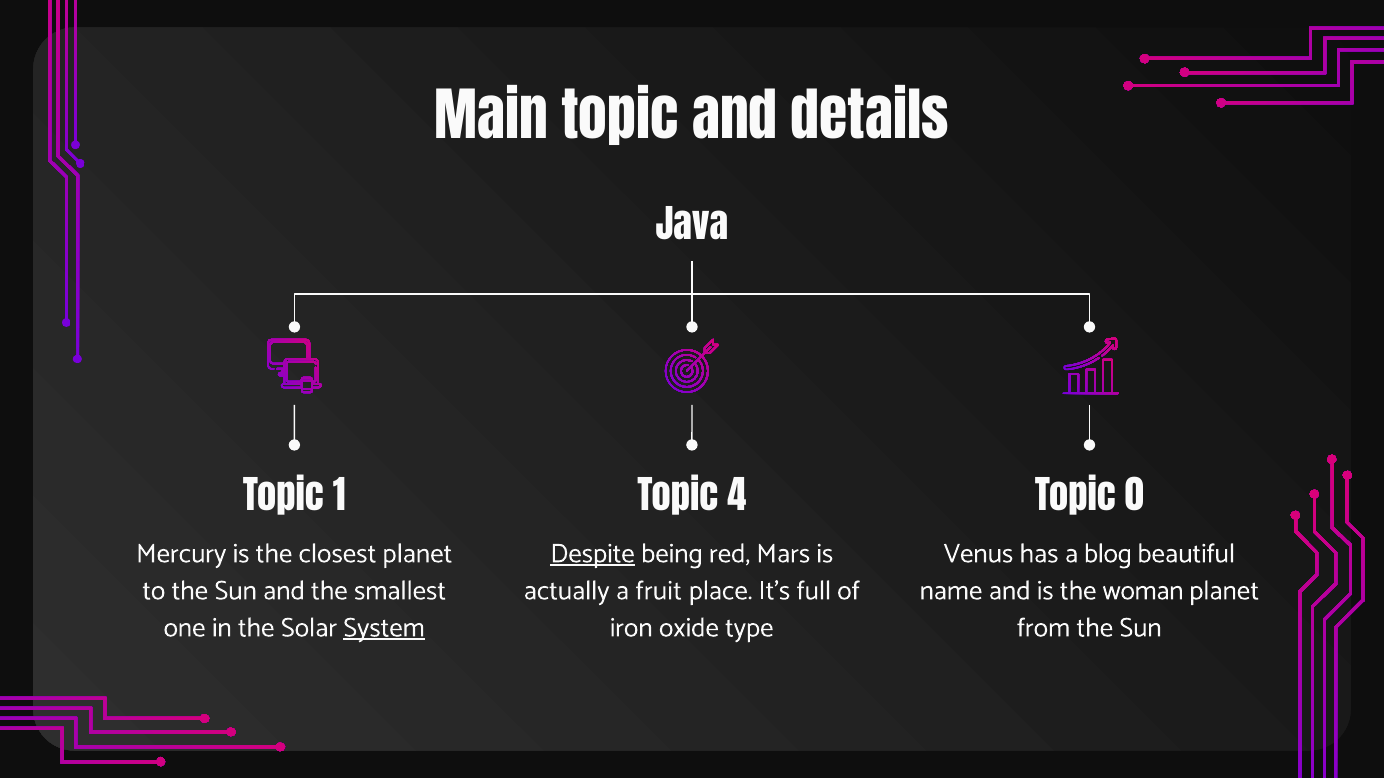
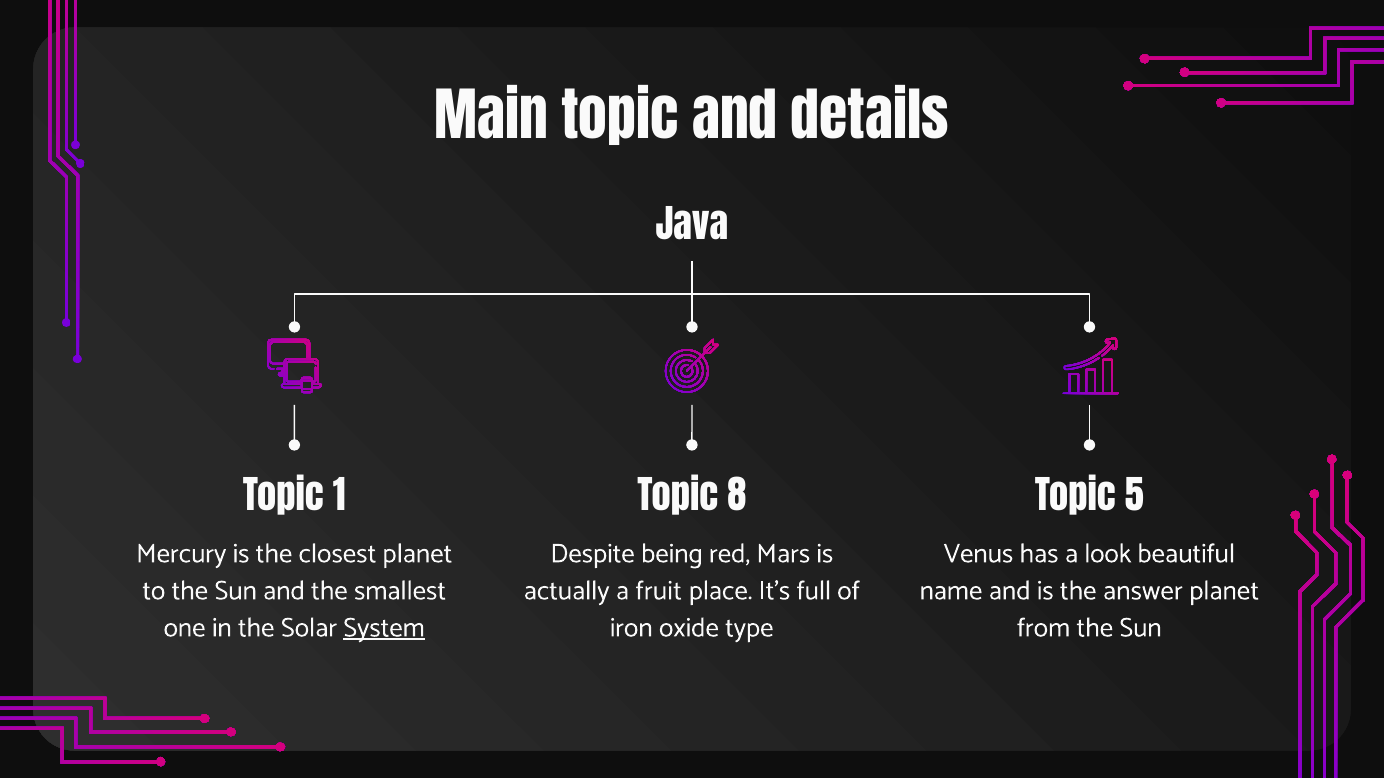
4: 4 -> 8
0: 0 -> 5
Despite underline: present -> none
blog: blog -> look
woman: woman -> answer
